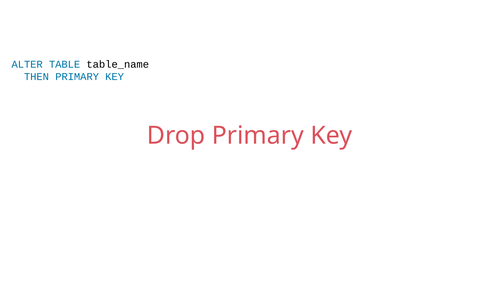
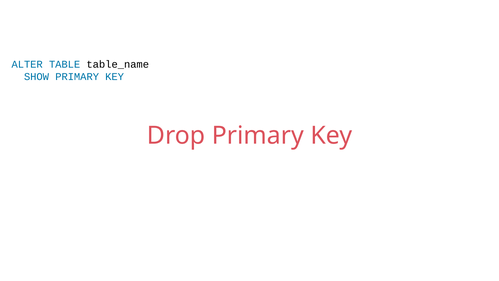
THEN: THEN -> SHOW
